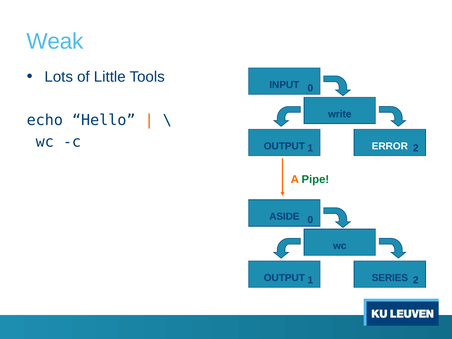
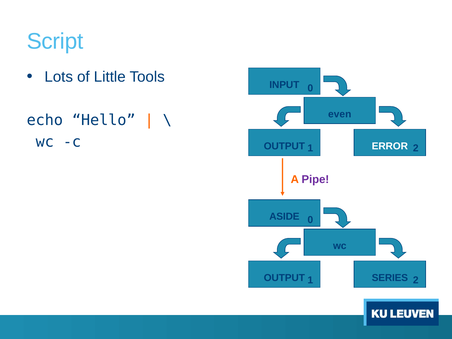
Weak: Weak -> Script
write: write -> even
Pipe colour: green -> purple
